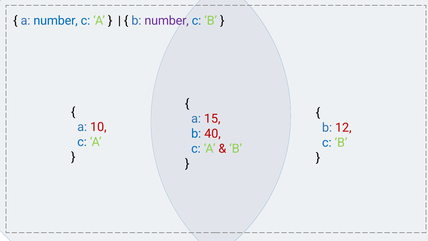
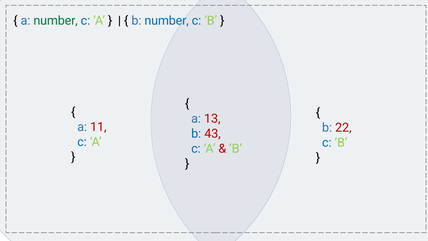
number at (56, 21) colour: blue -> green
number at (167, 21) colour: purple -> blue
15: 15 -> 13
10: 10 -> 11
12: 12 -> 22
40: 40 -> 43
